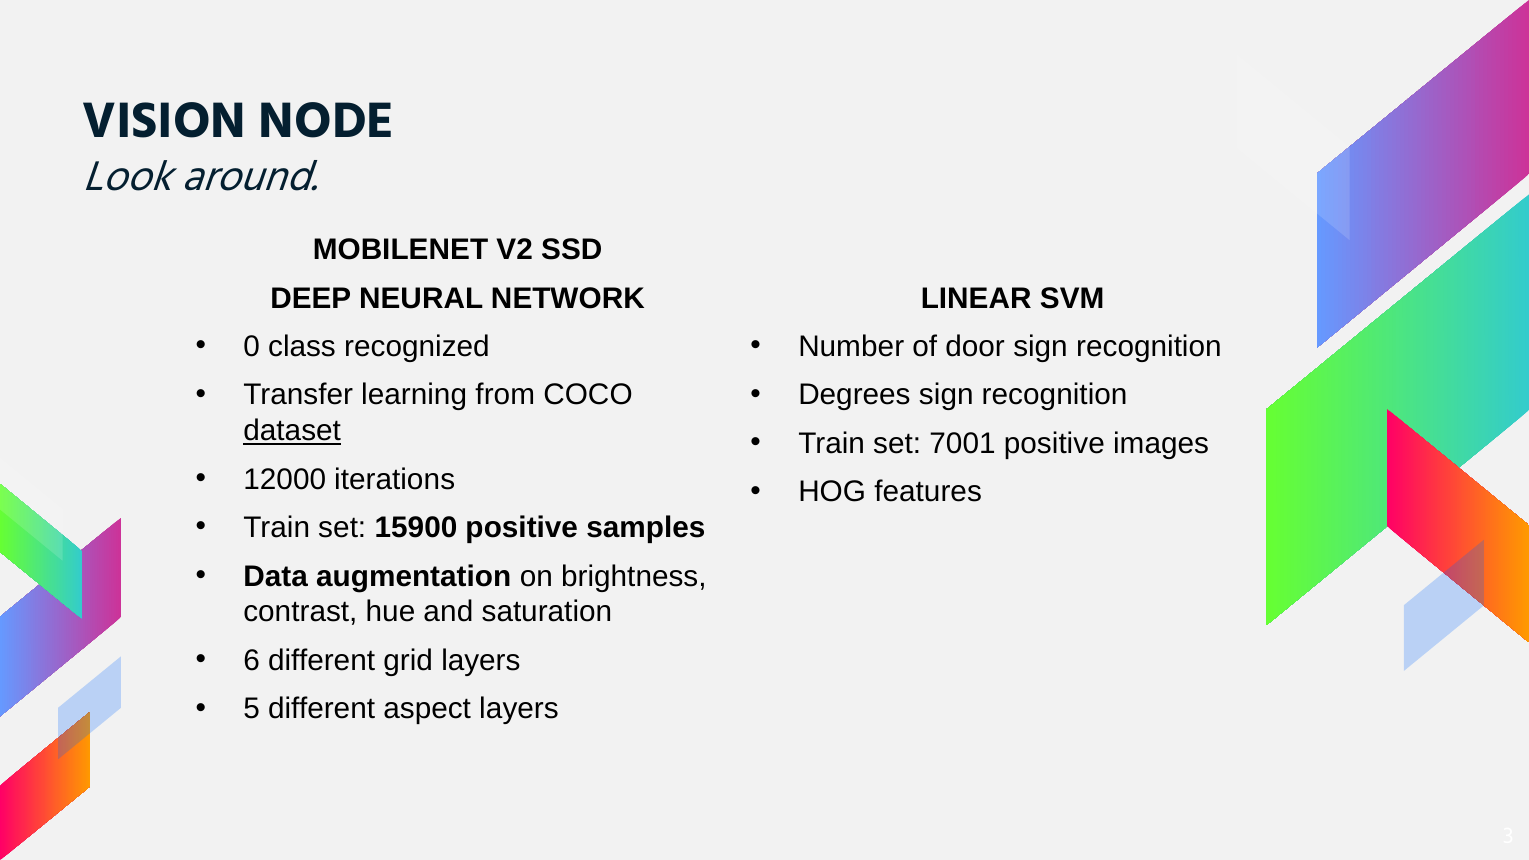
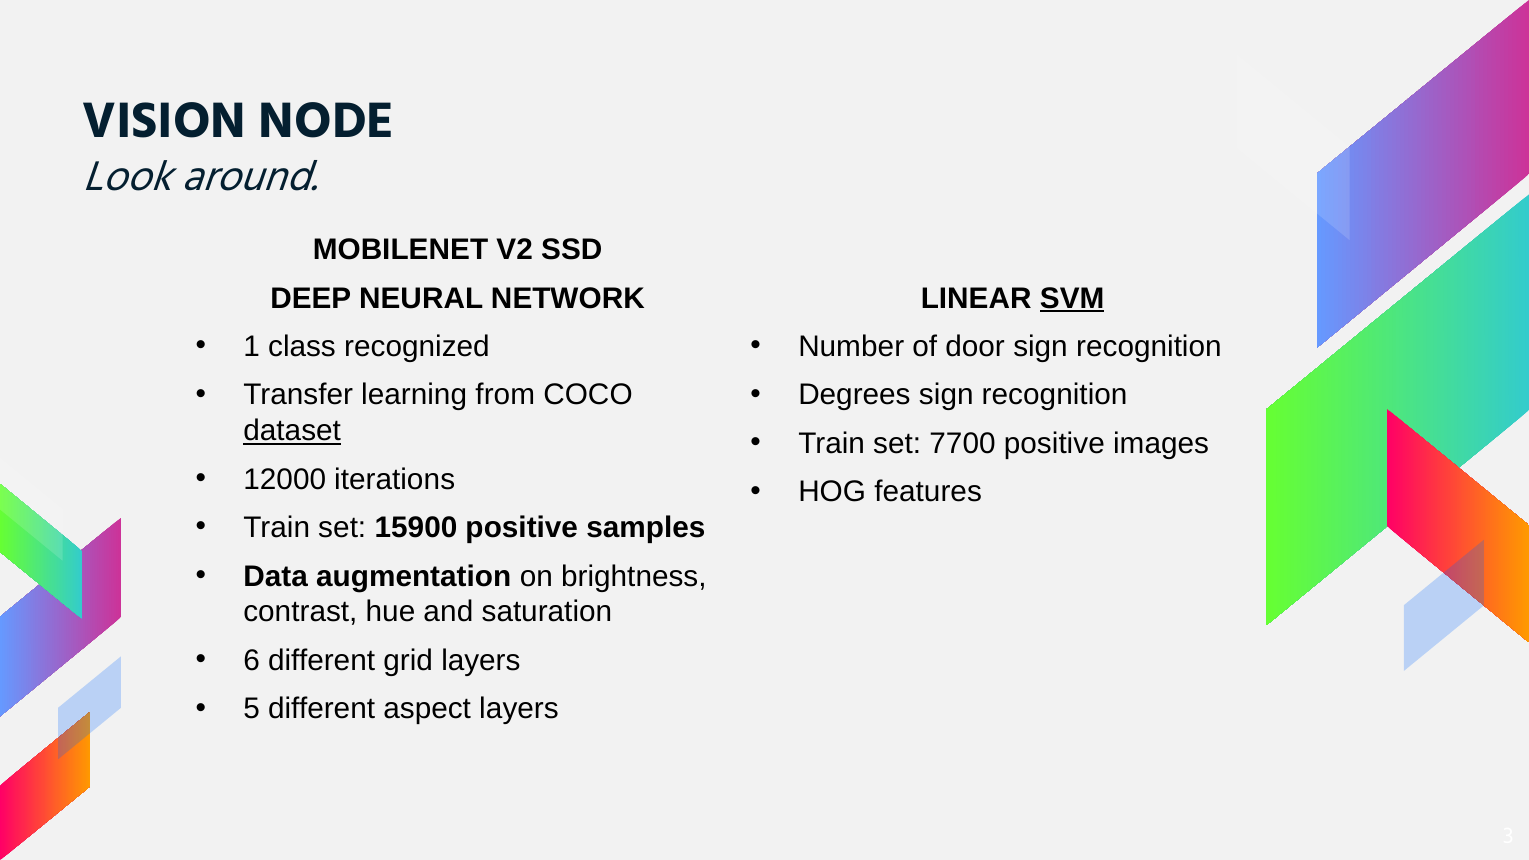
SVM underline: none -> present
0: 0 -> 1
7001: 7001 -> 7700
